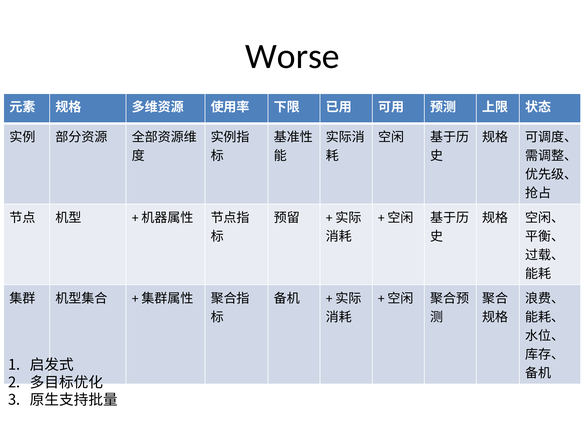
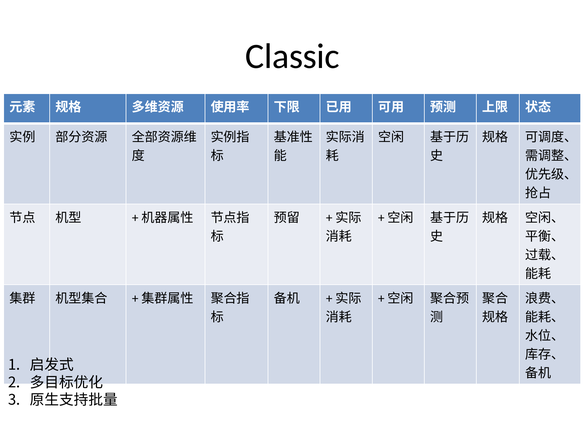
Worse: Worse -> Classic
